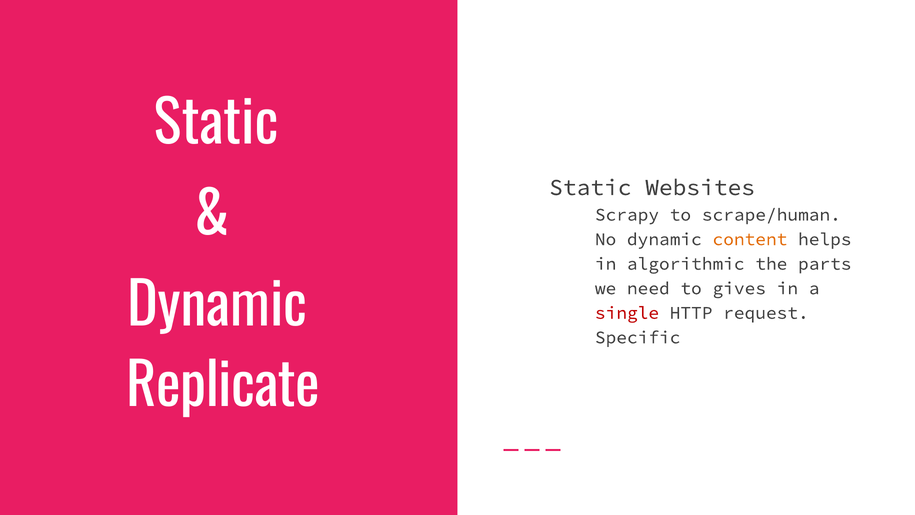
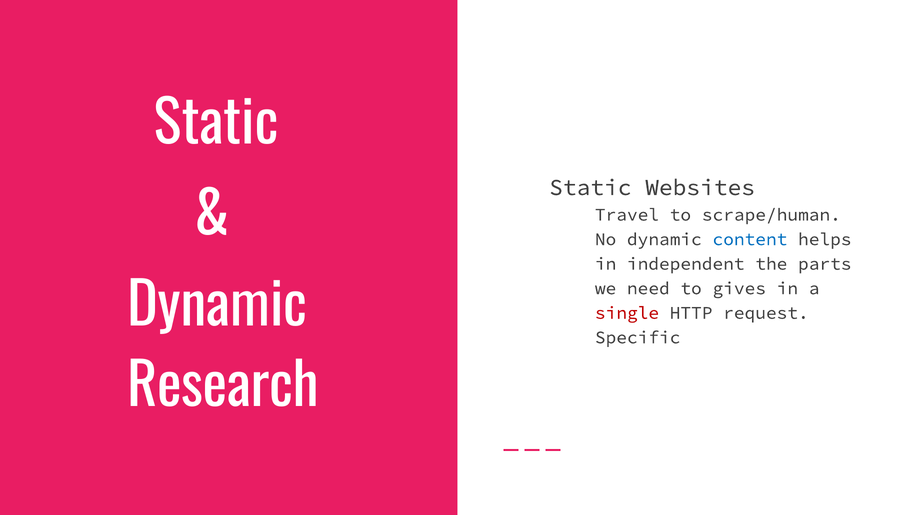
Scrapy: Scrapy -> Travel
content colour: orange -> blue
algorithmic: algorithmic -> independent
Replicate: Replicate -> Research
